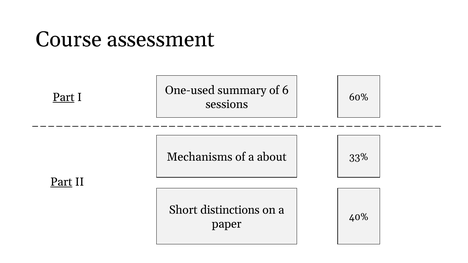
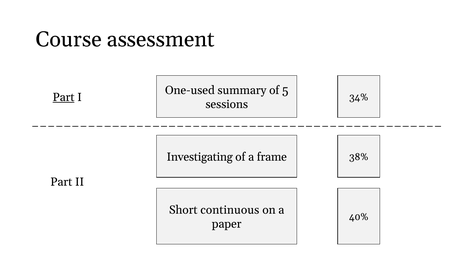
6: 6 -> 5
60%: 60% -> 34%
Mechanisms: Mechanisms -> Investigating
about: about -> frame
33%: 33% -> 38%
Part at (61, 182) underline: present -> none
distinctions: distinctions -> continuous
